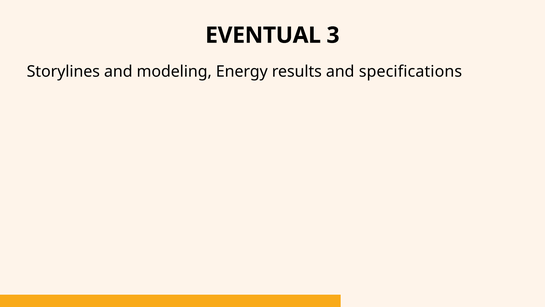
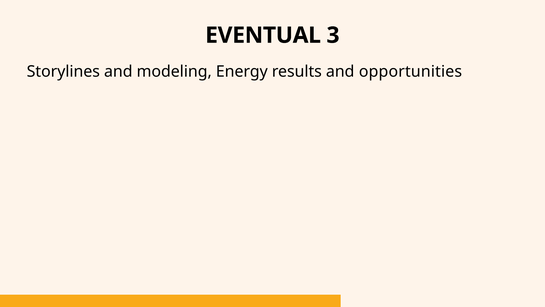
specifications: specifications -> opportunities
